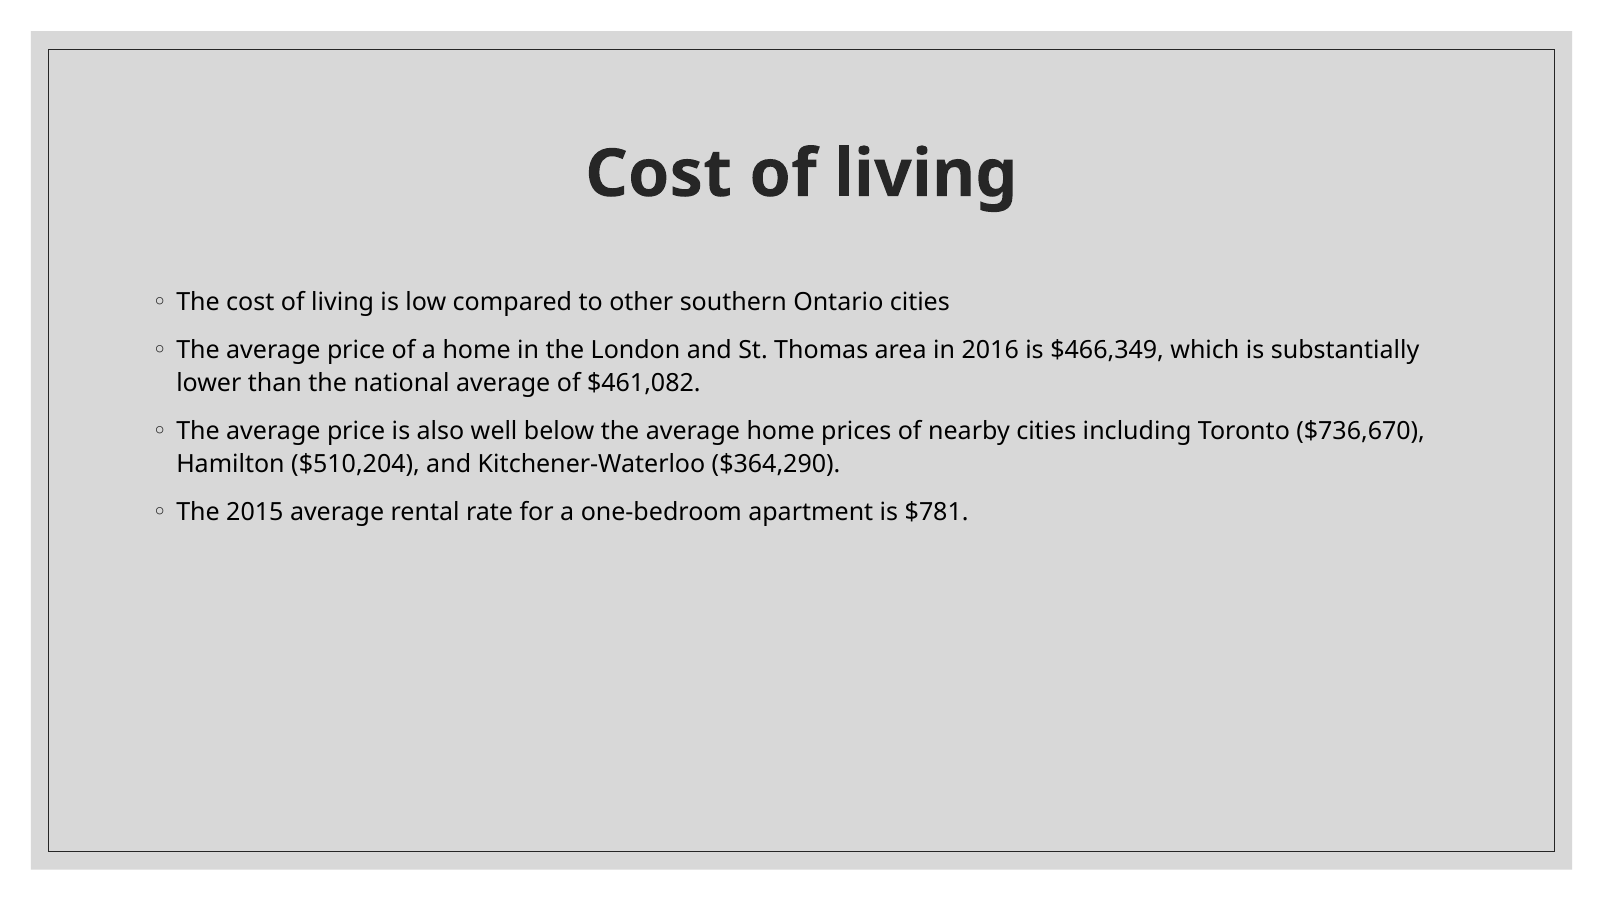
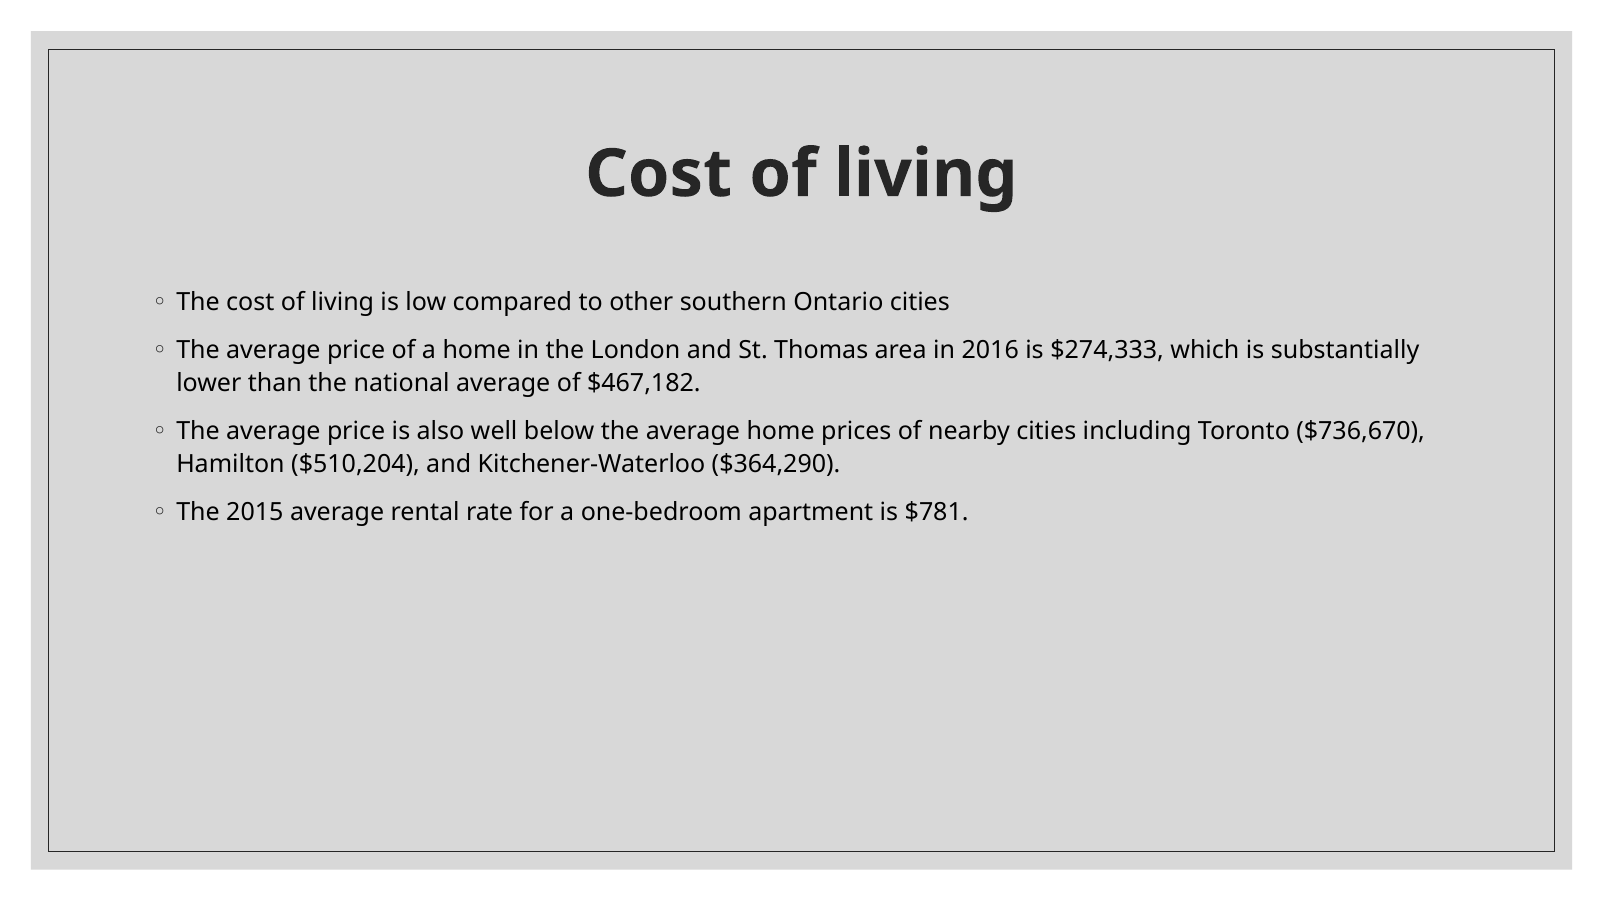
$466,349: $466,349 -> $274,333
$461,082: $461,082 -> $467,182
